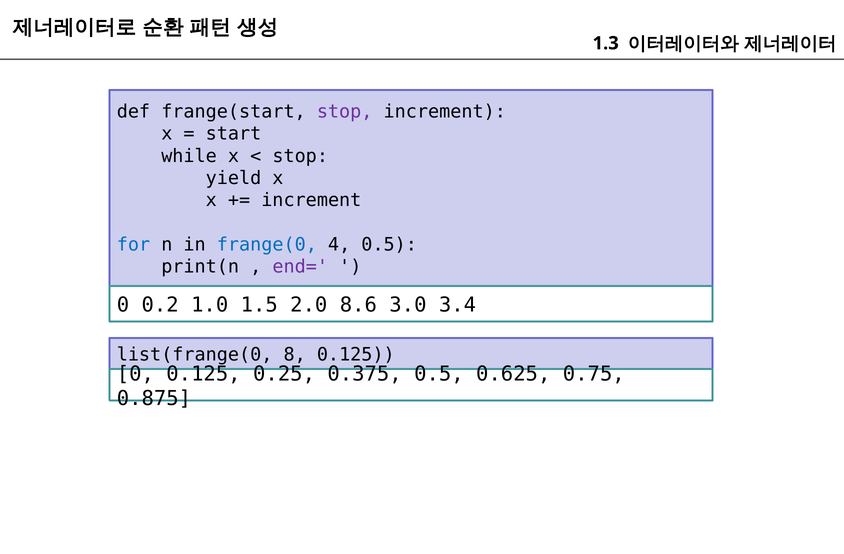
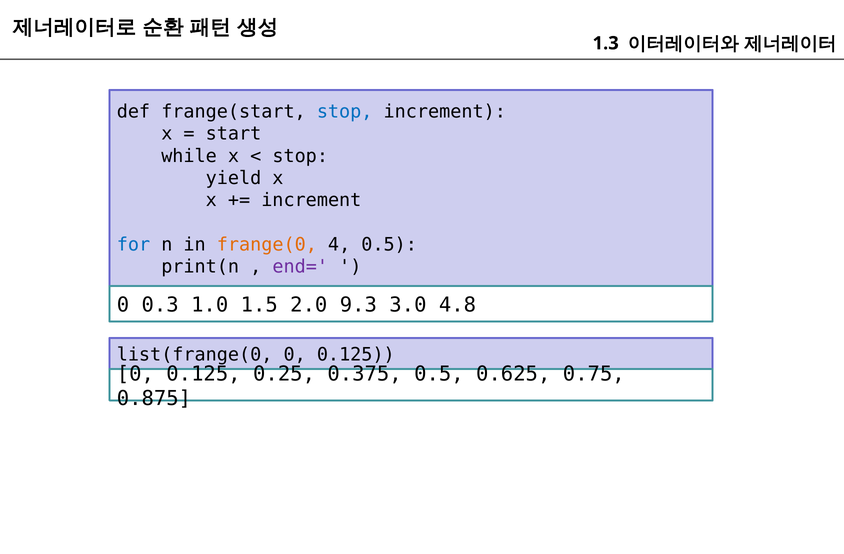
stop at (345, 112) colour: purple -> blue
frange(0 colour: blue -> orange
0.2: 0.2 -> 0.3
8.6: 8.6 -> 9.3
3.4: 3.4 -> 4.8
list(frange(0 8: 8 -> 0
